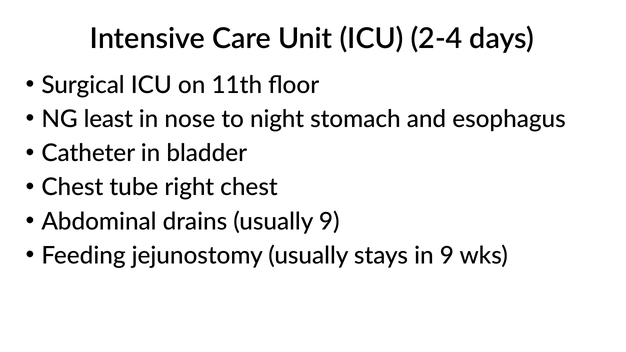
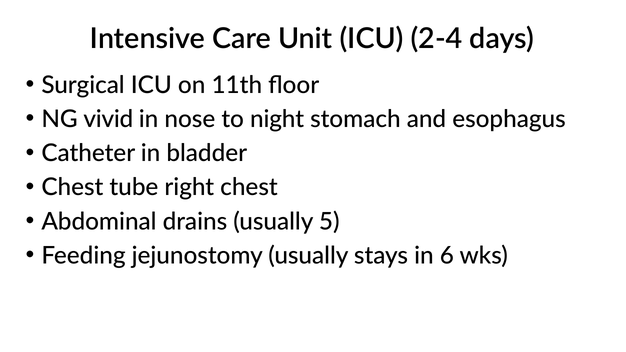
least: least -> vivid
usually 9: 9 -> 5
in 9: 9 -> 6
